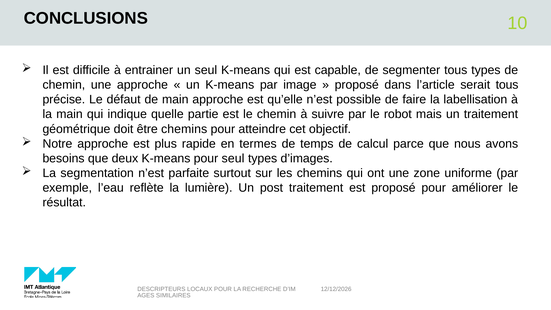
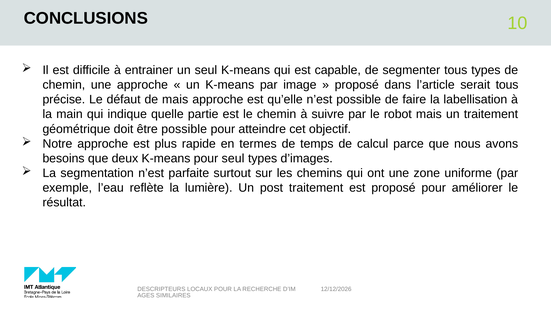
de main: main -> mais
être chemins: chemins -> possible
